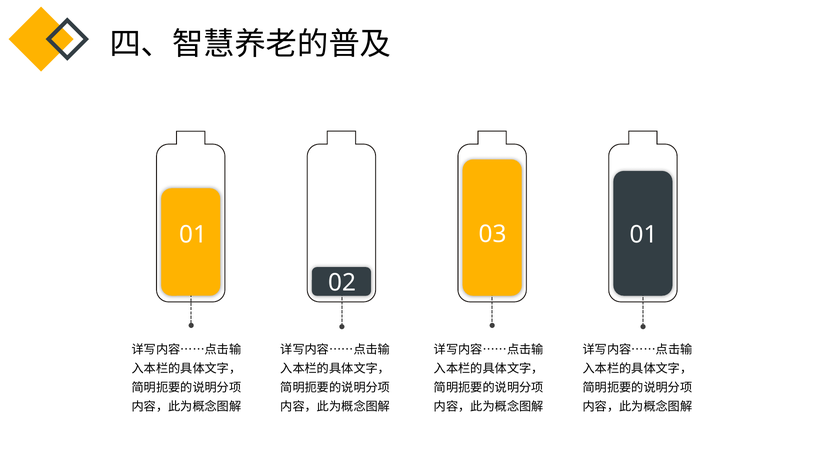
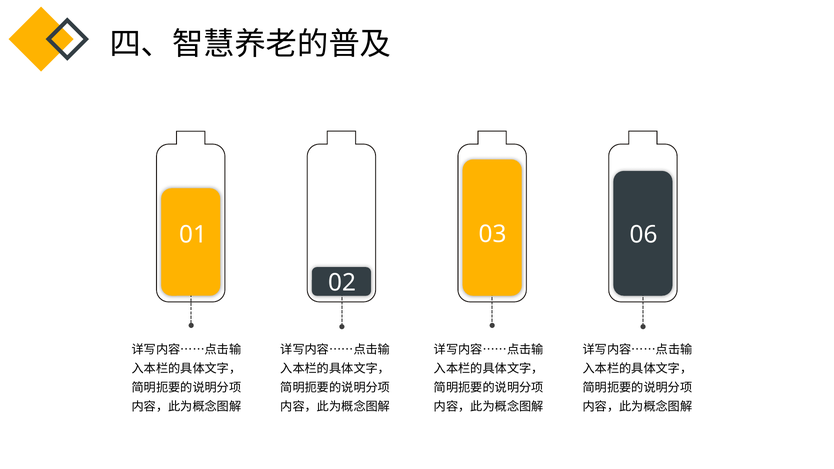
03 01: 01 -> 06
